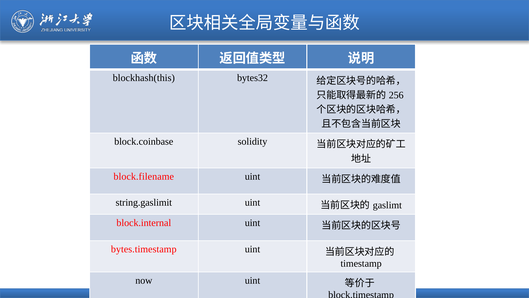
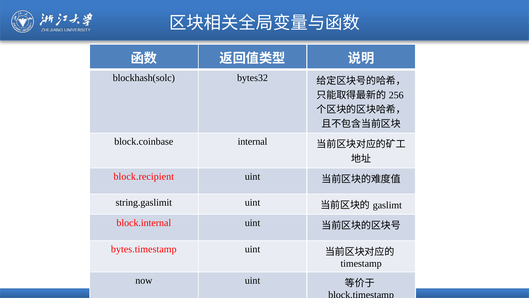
blockhash(this: blockhash(this -> blockhash(solc
solidity: solidity -> internal
block.filename: block.filename -> block.recipient
